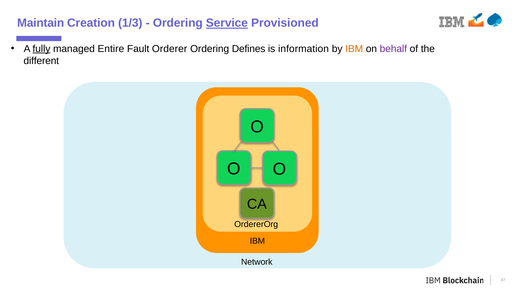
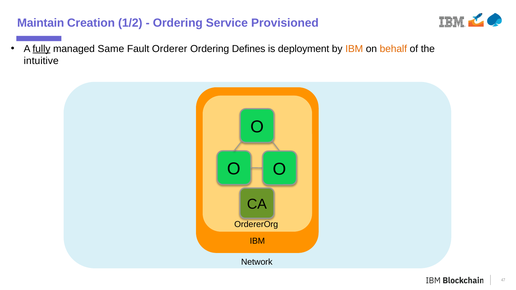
1/3: 1/3 -> 1/2
Service underline: present -> none
Entire: Entire -> Same
information: information -> deployment
behalf colour: purple -> orange
different: different -> intuitive
